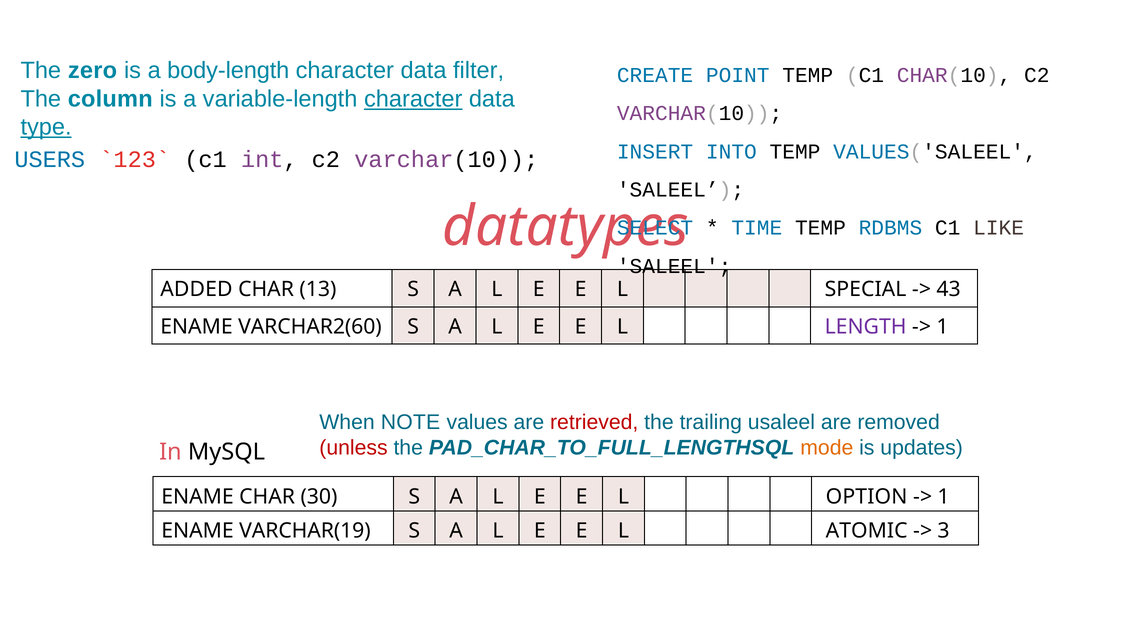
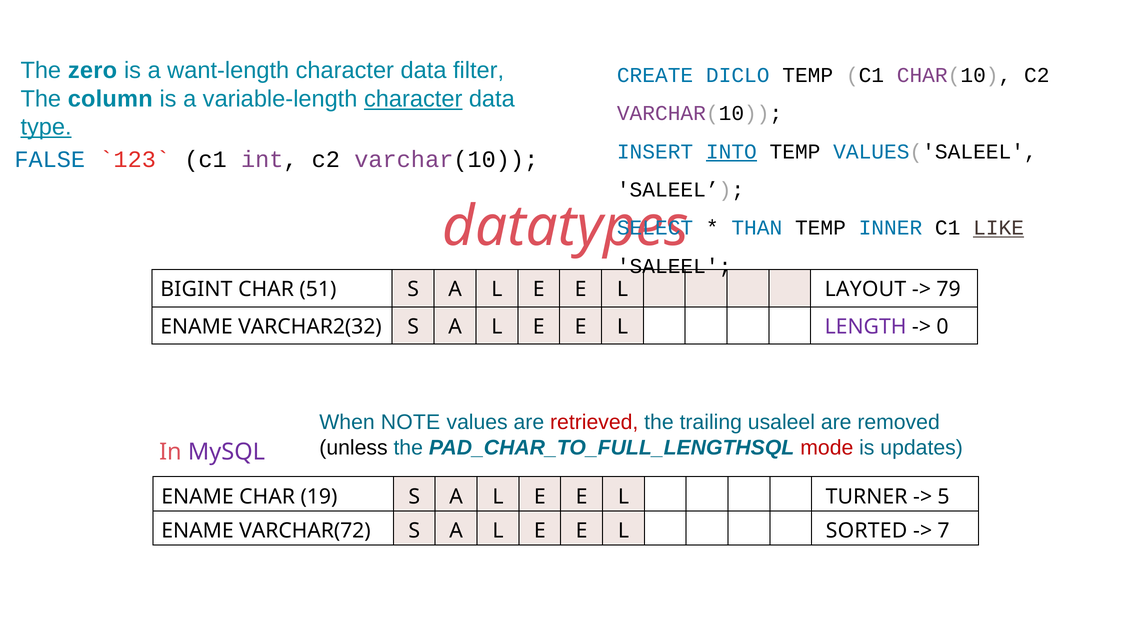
body-length: body-length -> want-length
POINT: POINT -> DICLO
INTO underline: none -> present
USERS: USERS -> FALSE
TIME: TIME -> THAN
RDBMS: RDBMS -> INNER
LIKE underline: none -> present
ADDED: ADDED -> BIGINT
13: 13 -> 51
SPECIAL: SPECIAL -> LAYOUT
43: 43 -> 79
VARCHAR2(60: VARCHAR2(60 -> VARCHAR2(32
1 at (942, 327): 1 -> 0
unless colour: red -> black
mode colour: orange -> red
MySQL colour: black -> purple
30: 30 -> 19
OPTION: OPTION -> TURNER
1 at (944, 497): 1 -> 5
VARCHAR(19: VARCHAR(19 -> VARCHAR(72
ATOMIC: ATOMIC -> SORTED
3: 3 -> 7
